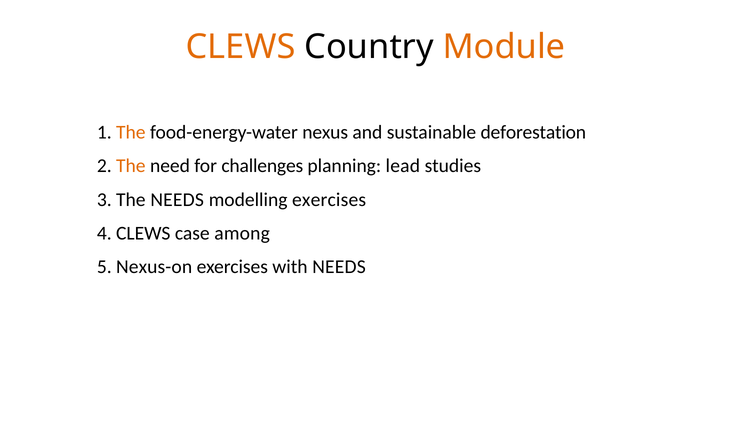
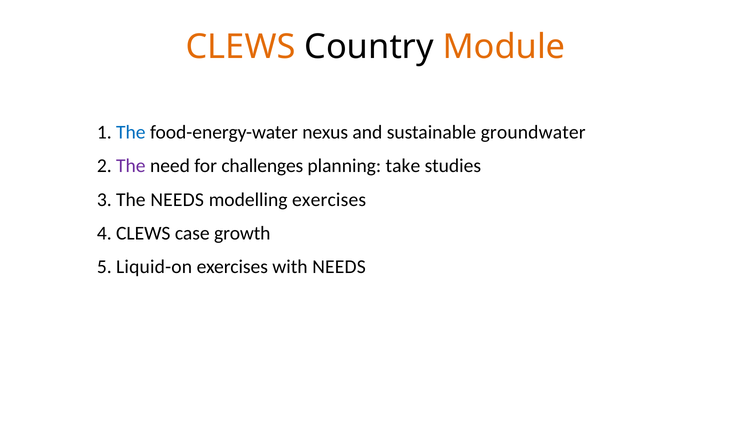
The at (131, 133) colour: orange -> blue
deforestation: deforestation -> groundwater
The at (131, 166) colour: orange -> purple
lead: lead -> take
among: among -> growth
Nexus-on: Nexus-on -> Liquid-on
